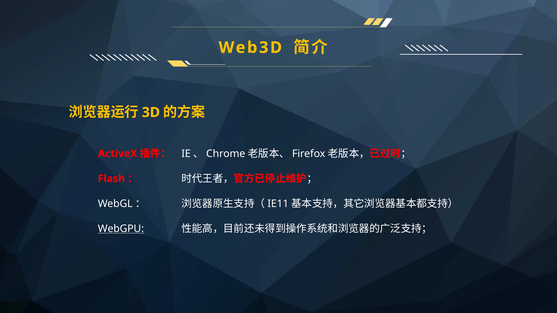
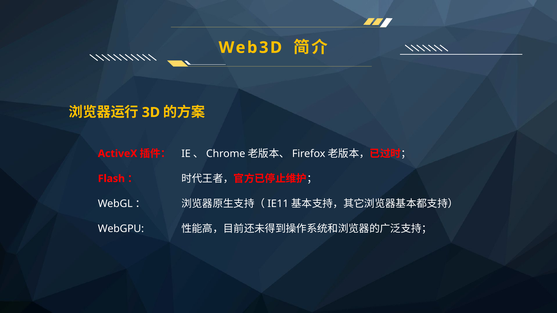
WebGPU underline: present -> none
